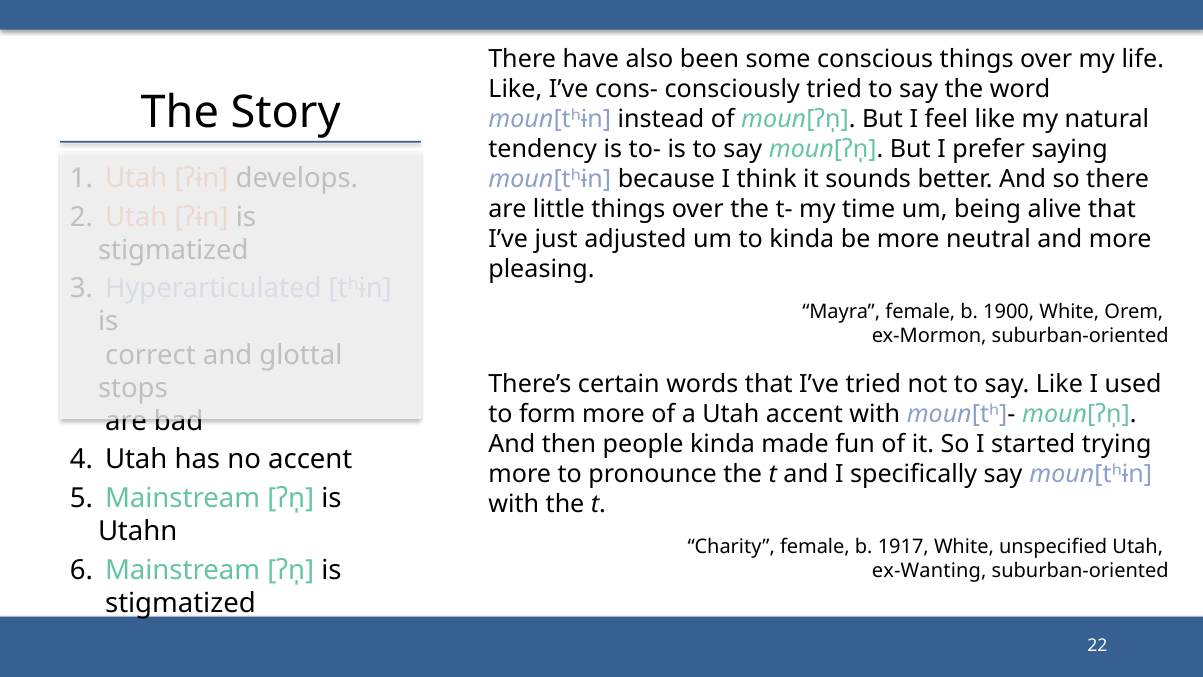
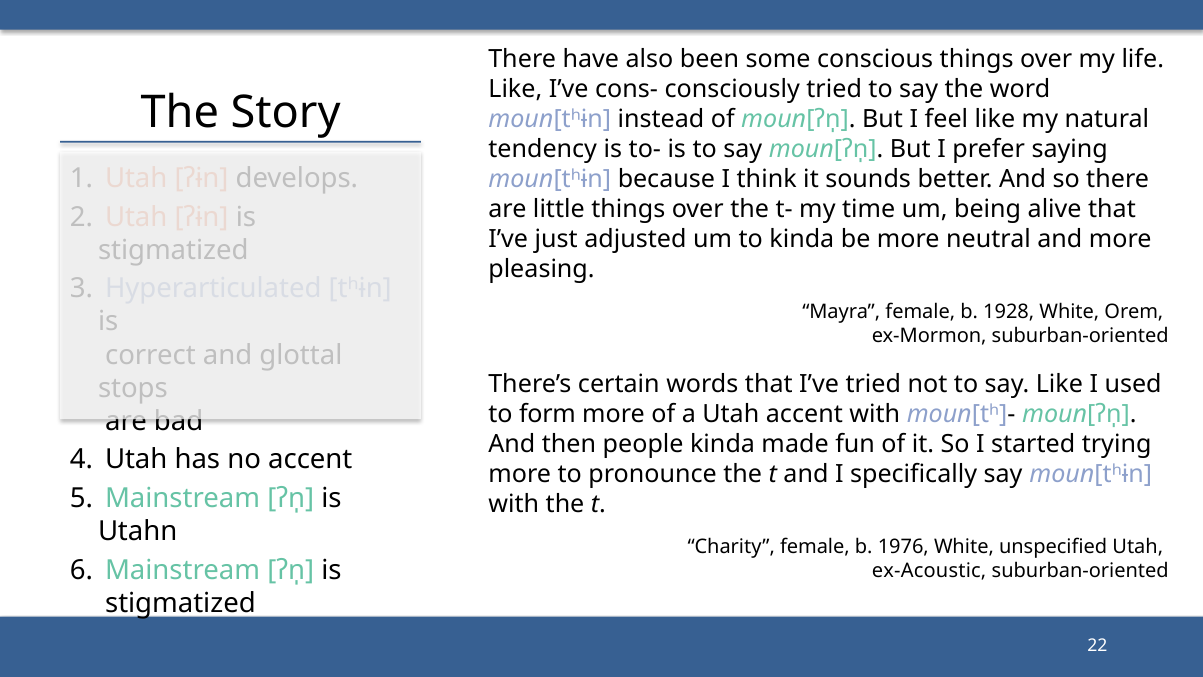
1900: 1900 -> 1928
1917: 1917 -> 1976
ex-Wanting: ex-Wanting -> ex-Acoustic
